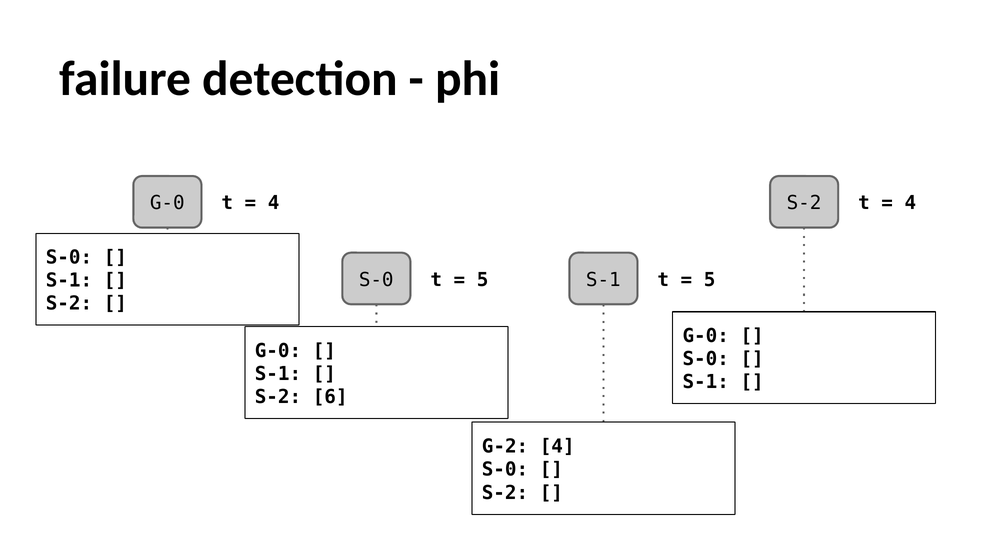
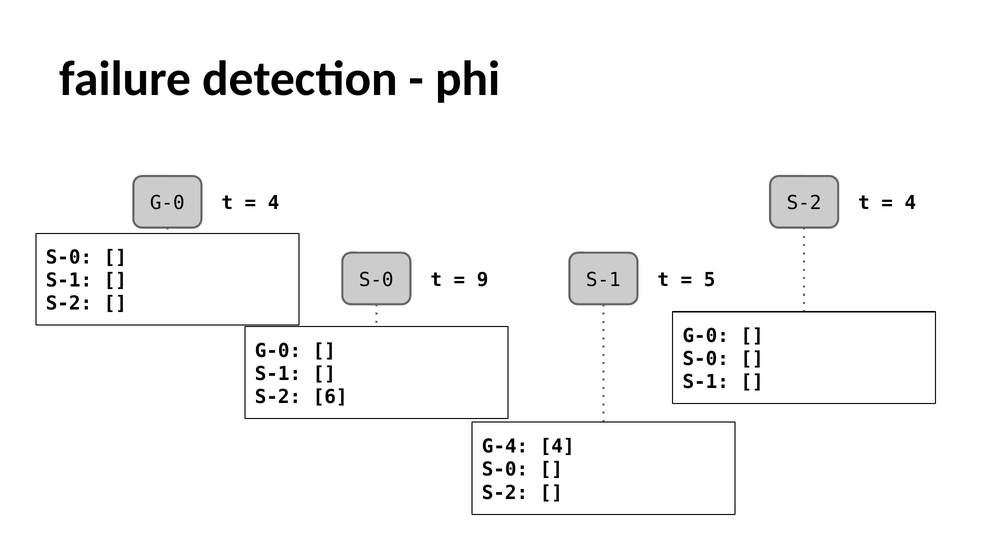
5 at (483, 280): 5 -> 9
G-2: G-2 -> G-4
